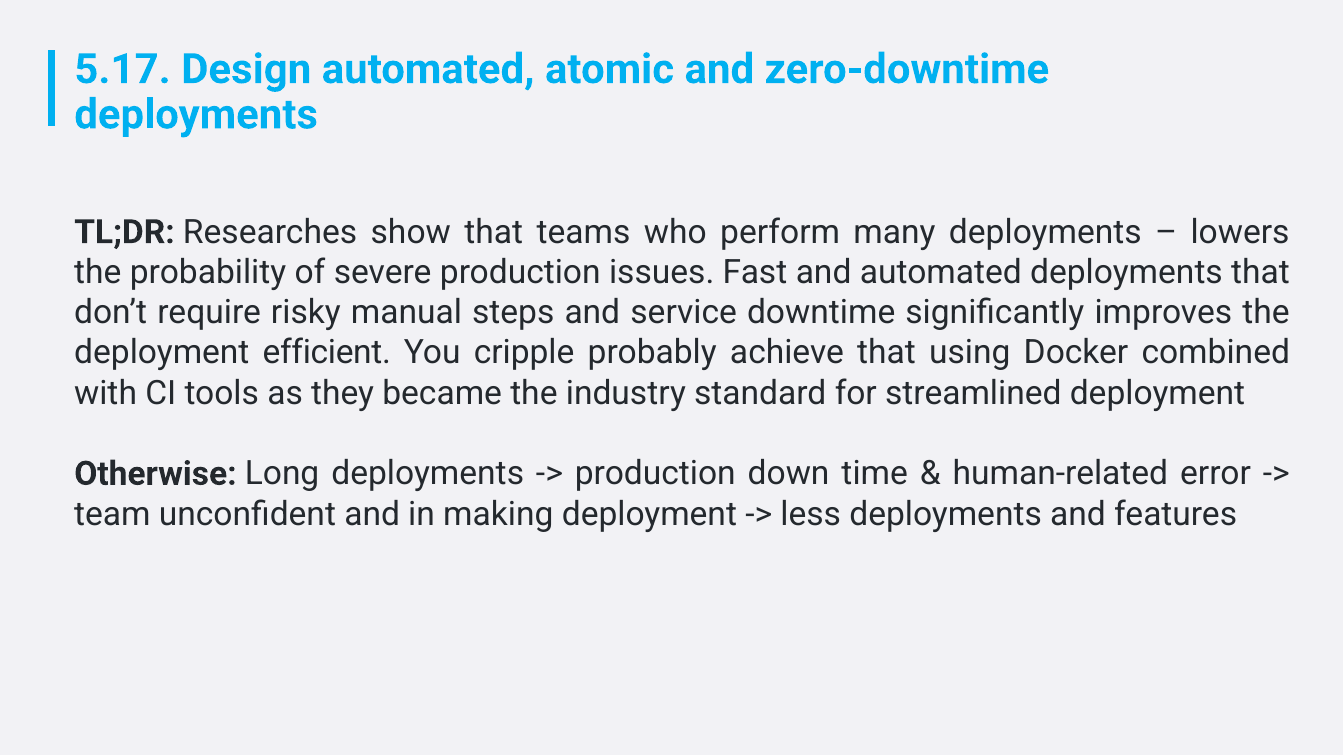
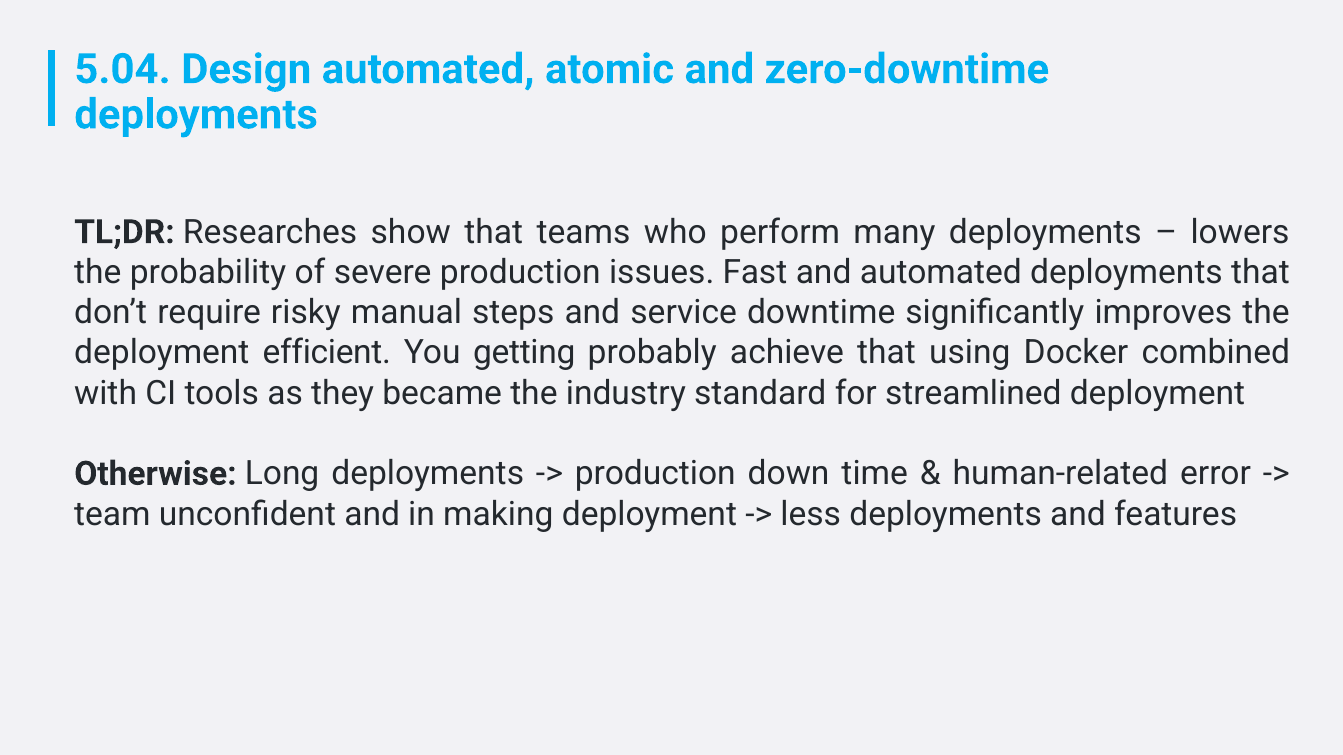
5.17: 5.17 -> 5.04
cripple: cripple -> getting
